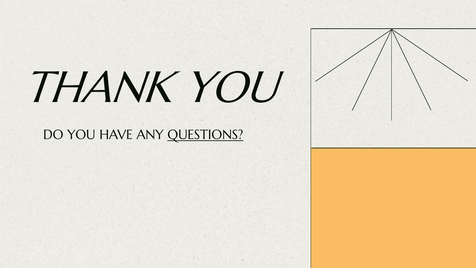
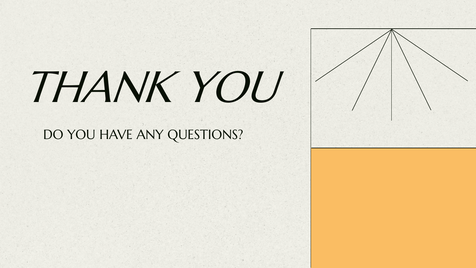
QUESTIONS underline: present -> none
